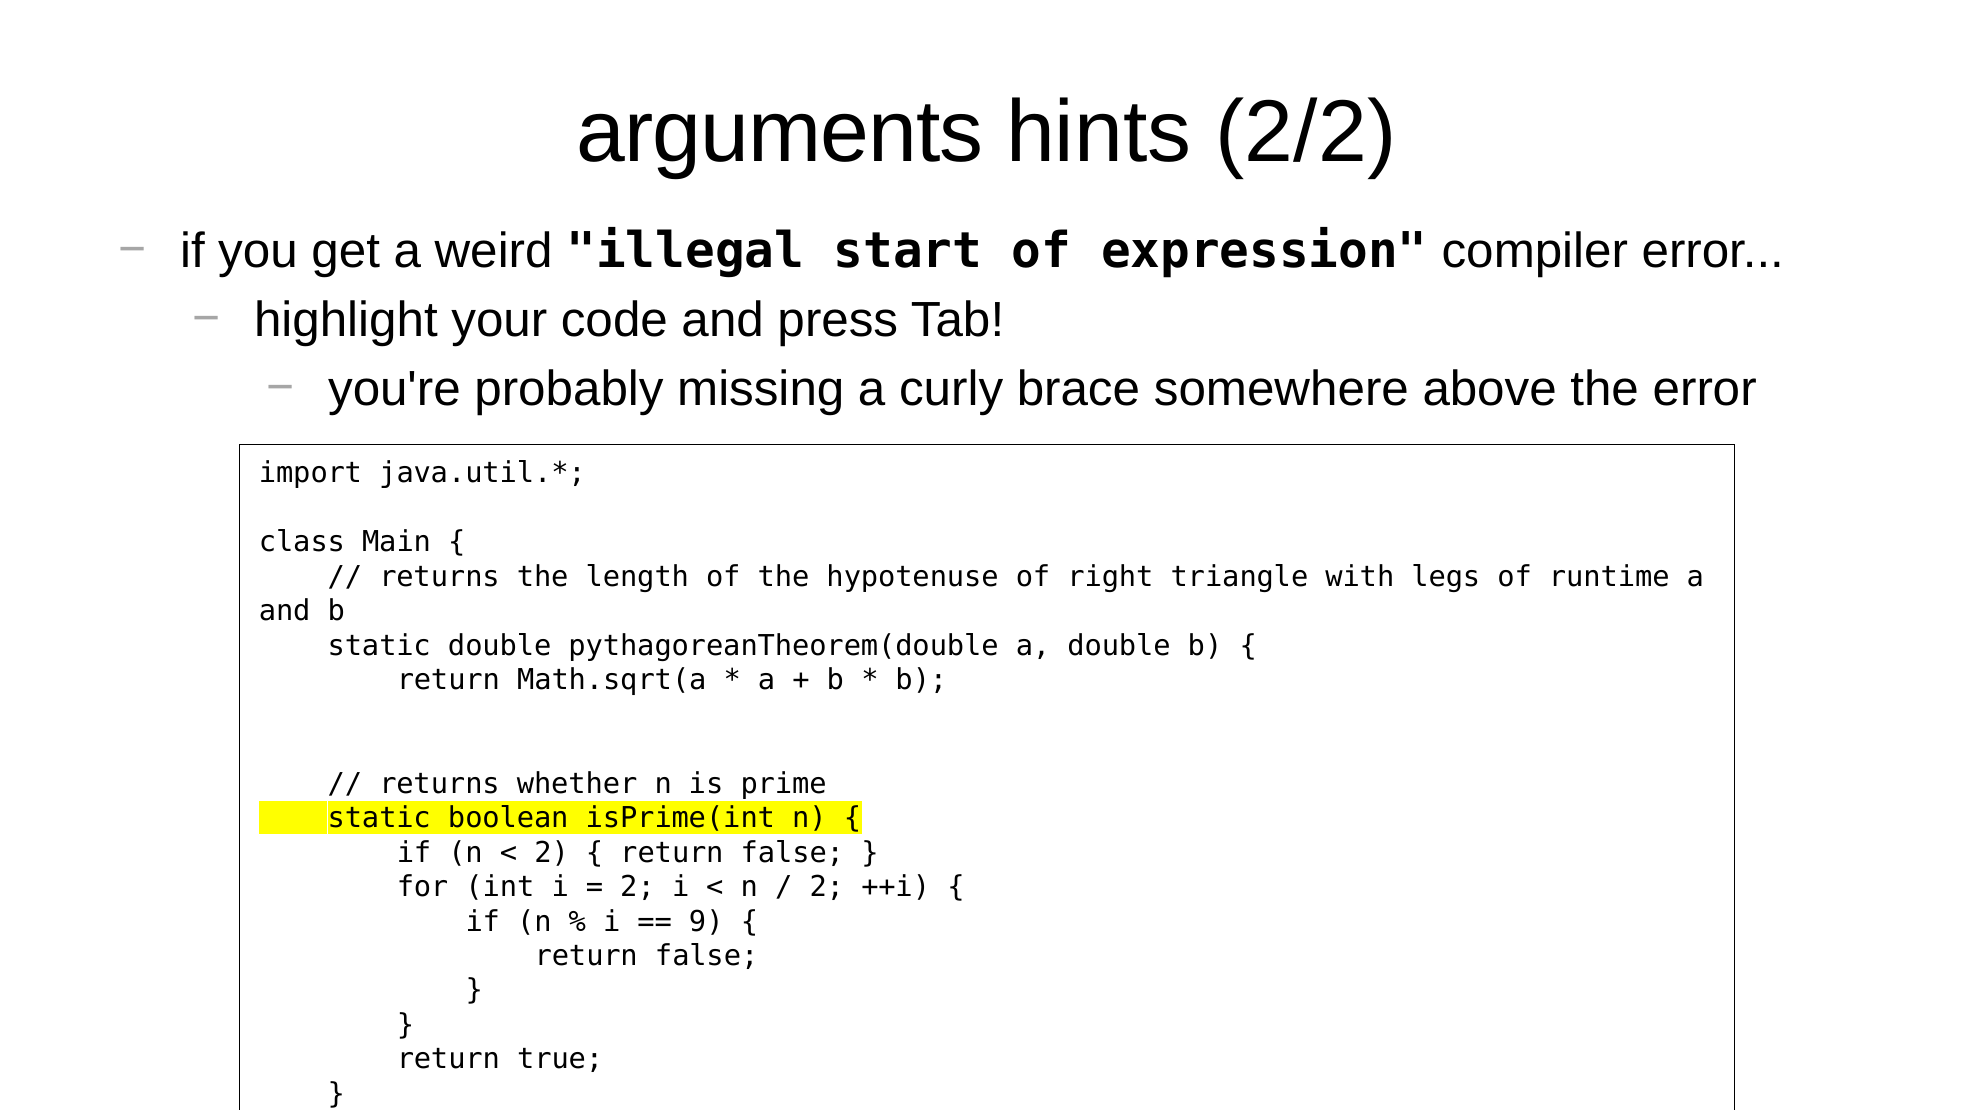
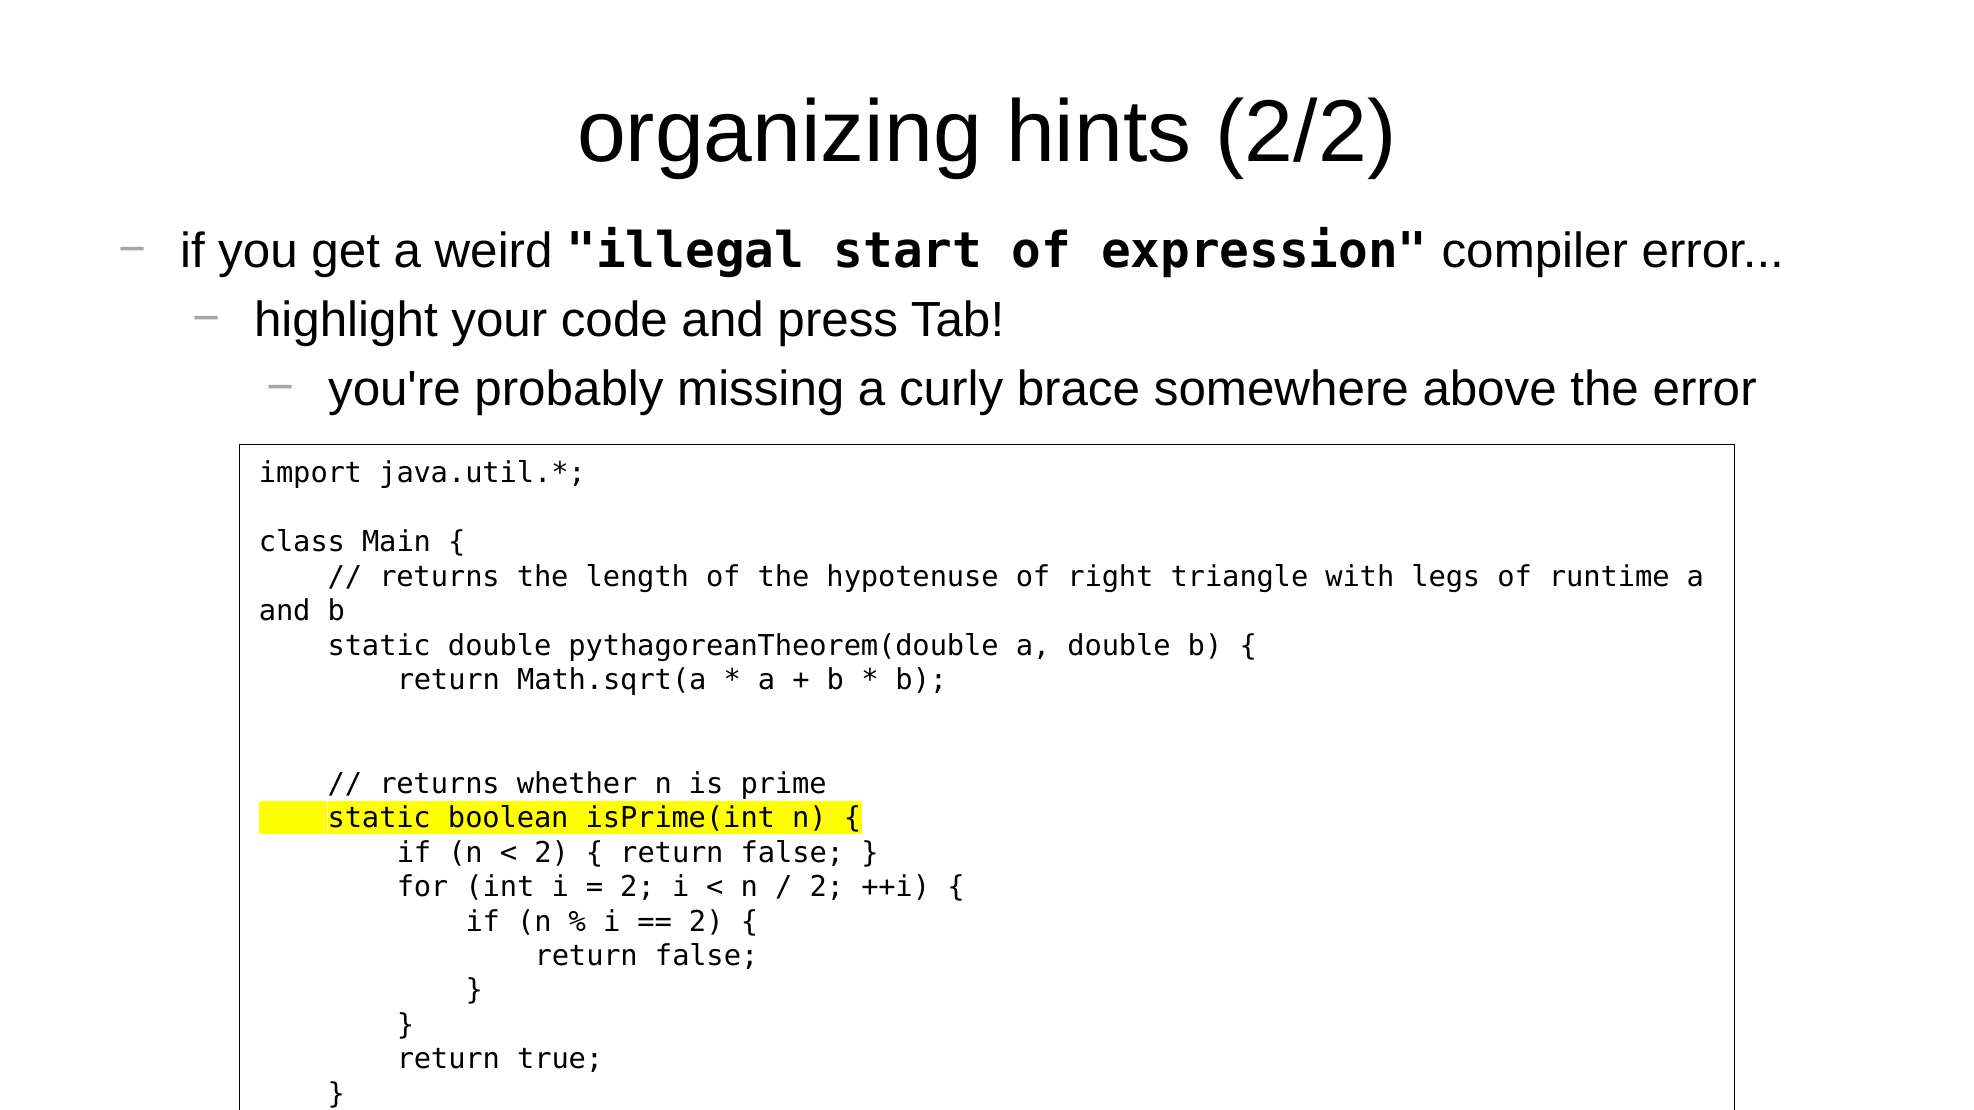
arguments: arguments -> organizing
9 at (706, 922): 9 -> 2
